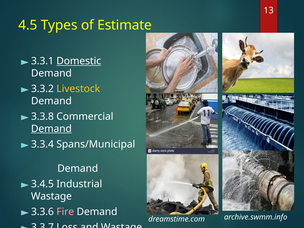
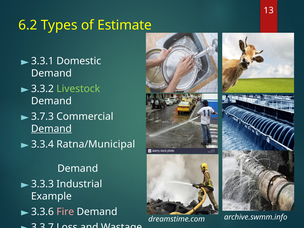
4.5: 4.5 -> 6.2
Domestic underline: present -> none
Livestock colour: yellow -> light green
3.3.8 at (42, 117): 3.3.8 -> 3.7.3
Spans/Municipal: Spans/Municipal -> Ratna/Municipal
3.4.5: 3.4.5 -> 3.3.3
Wastage at (51, 196): Wastage -> Example
